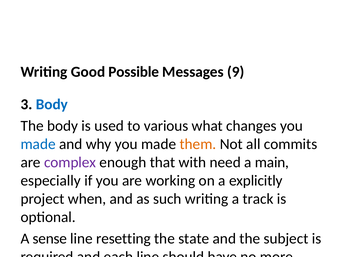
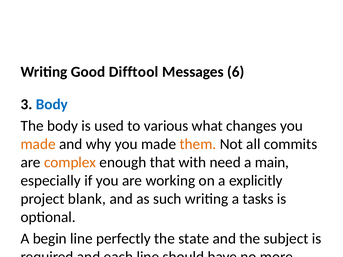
Possible: Possible -> Difftool
9: 9 -> 6
made at (38, 144) colour: blue -> orange
complex colour: purple -> orange
when: when -> blank
track: track -> tasks
sense: sense -> begin
resetting: resetting -> perfectly
